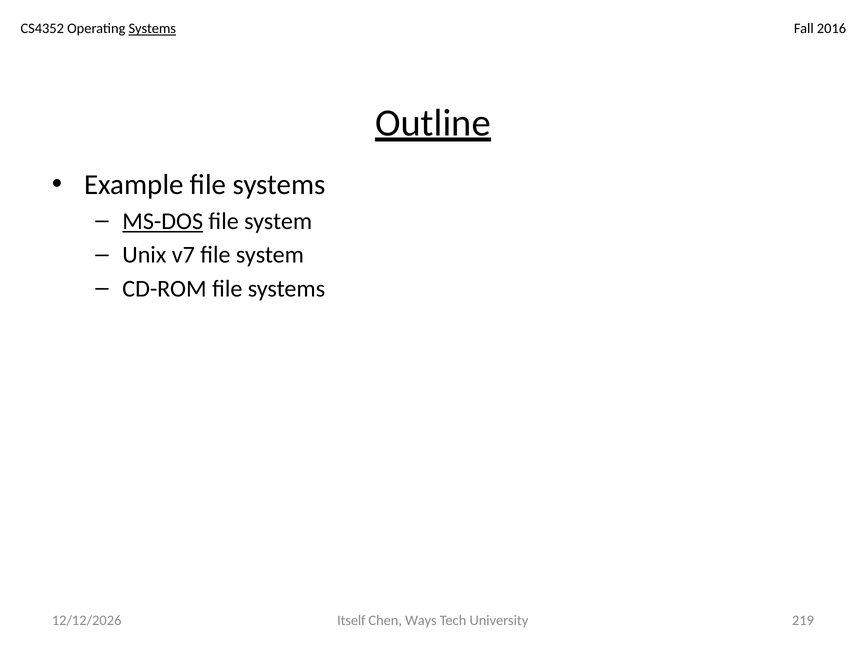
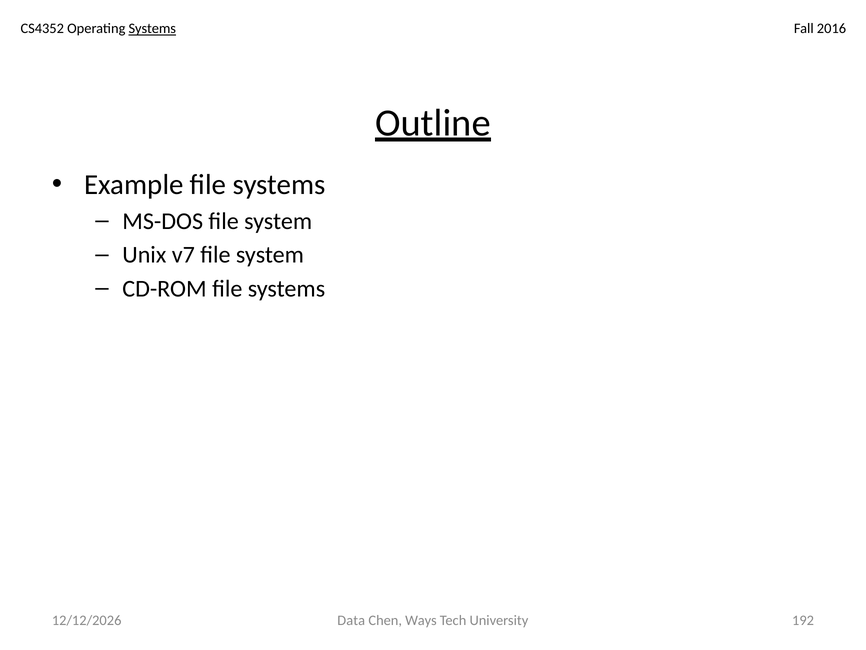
MS-DOS underline: present -> none
Itself: Itself -> Data
219: 219 -> 192
